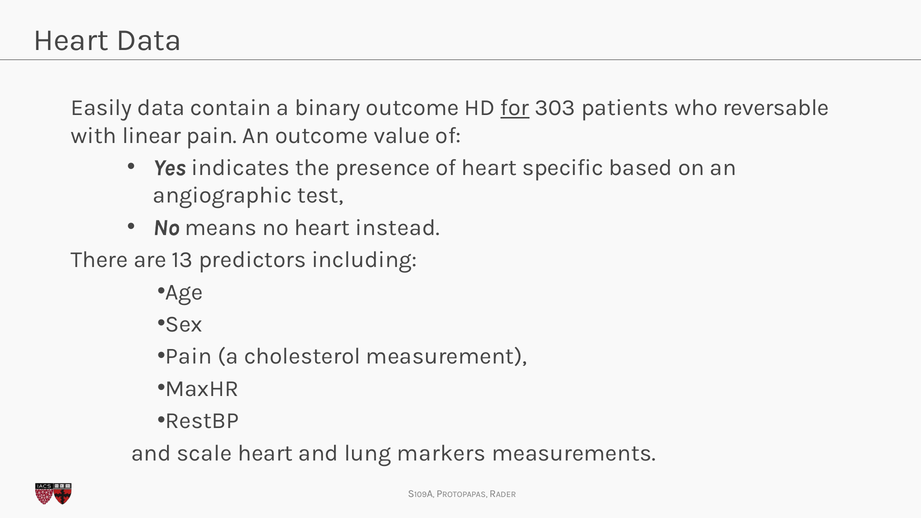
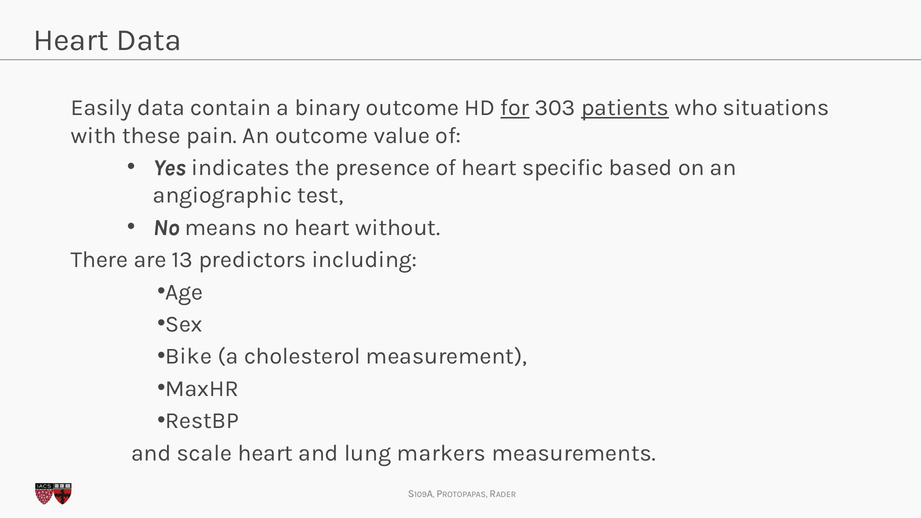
patients underline: none -> present
reversable: reversable -> situations
linear: linear -> these
instead: instead -> without
Pain at (189, 356): Pain -> Bike
